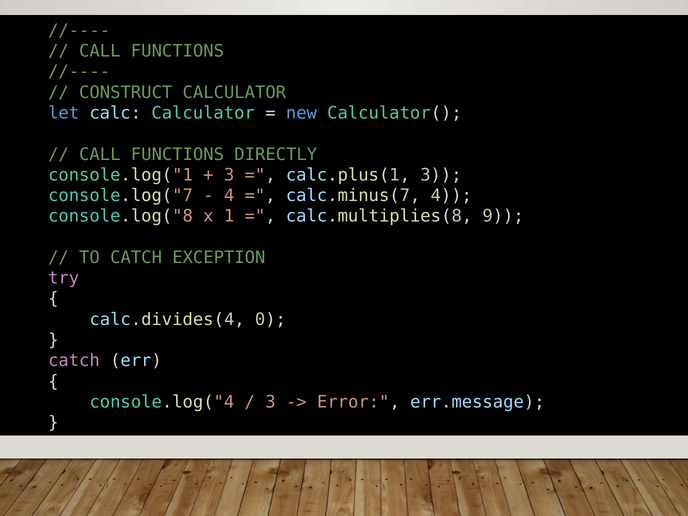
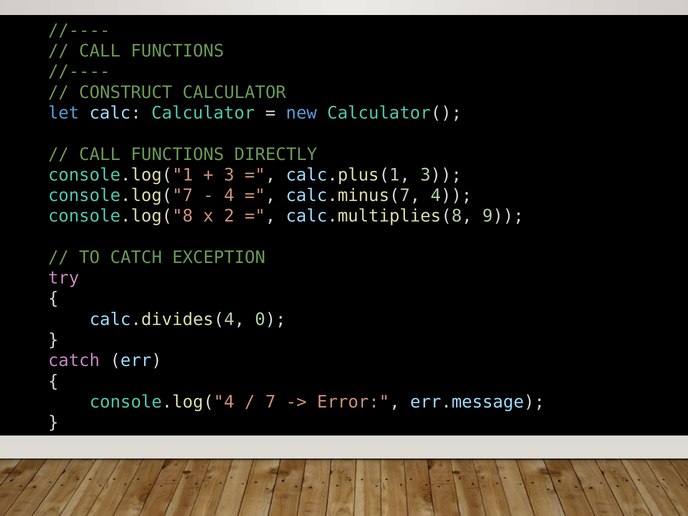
1: 1 -> 2
3 at (270, 402): 3 -> 7
